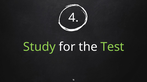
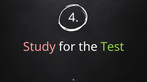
Study colour: light green -> pink
